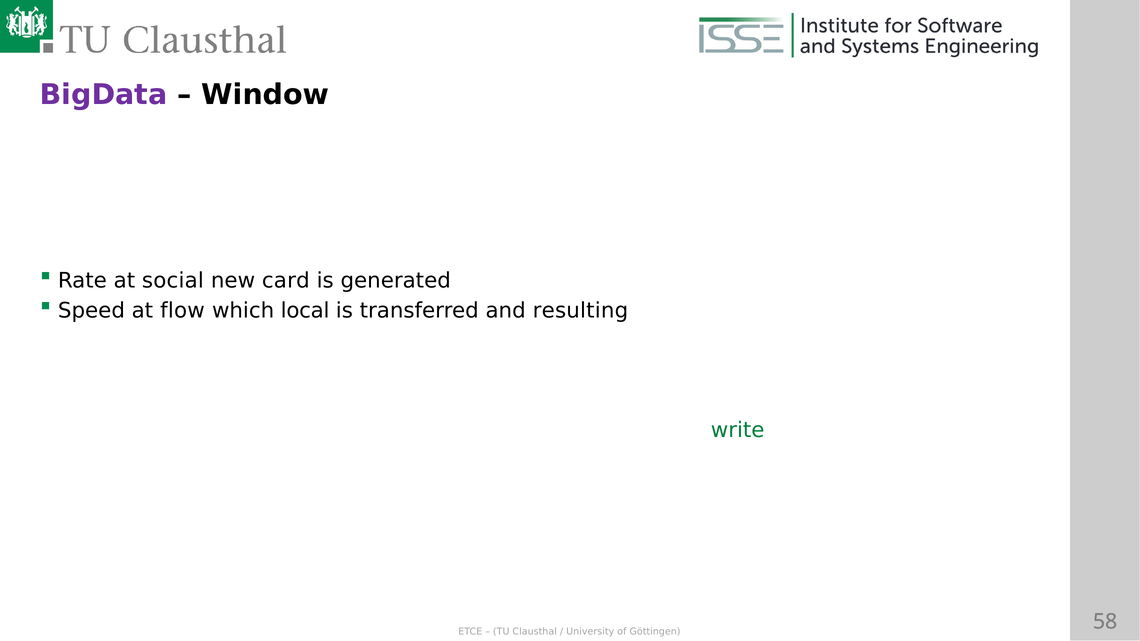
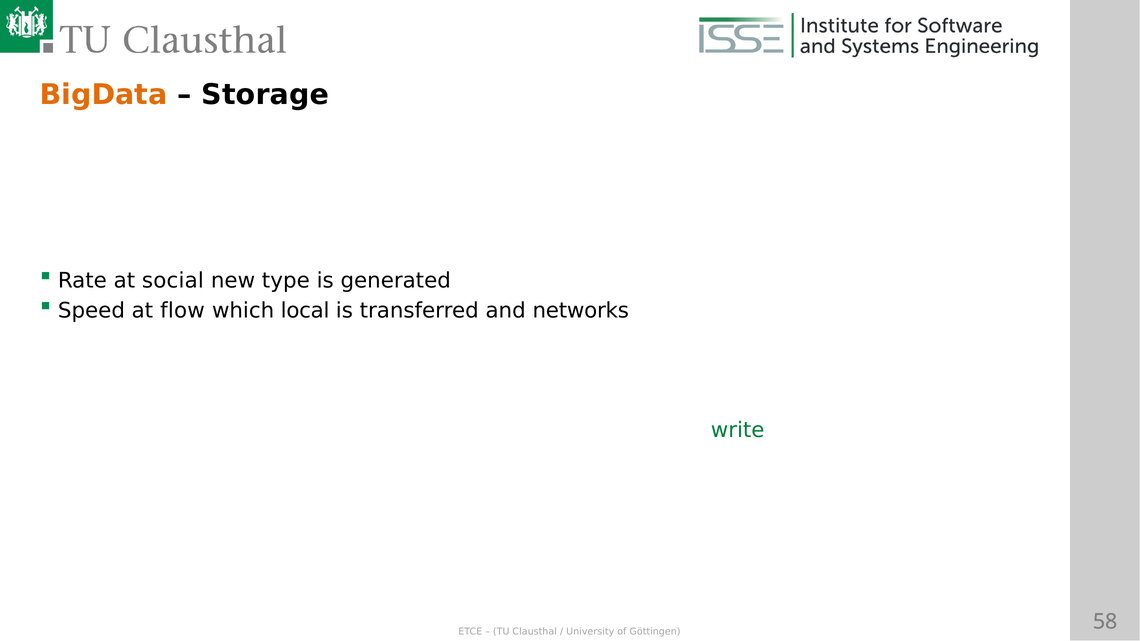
BigData colour: purple -> orange
Window: Window -> Storage
card: card -> type
resulting: resulting -> networks
